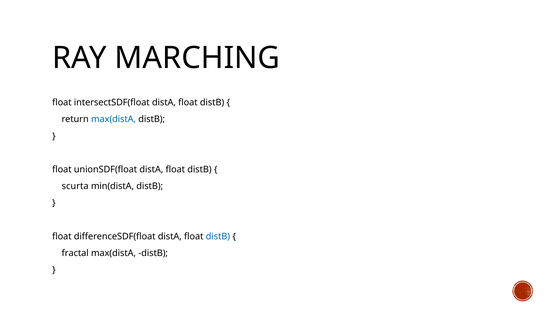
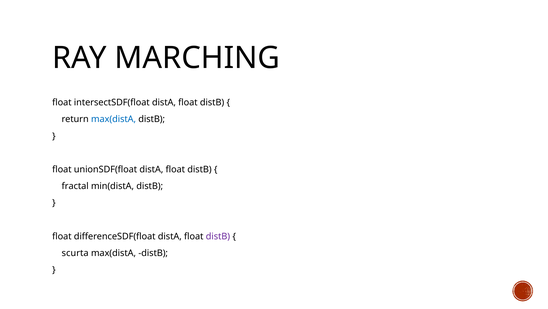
scurta: scurta -> fractal
distB at (218, 236) colour: blue -> purple
fractal: fractal -> scurta
